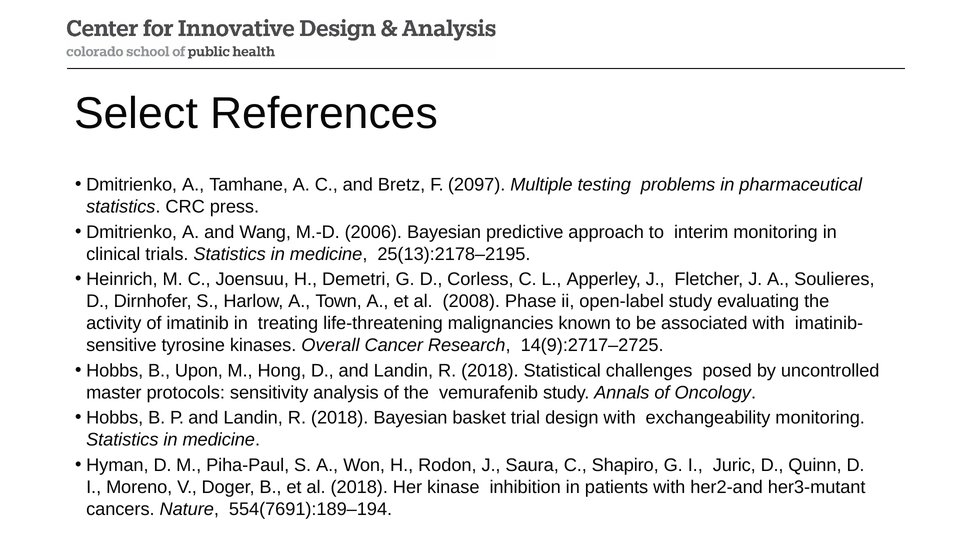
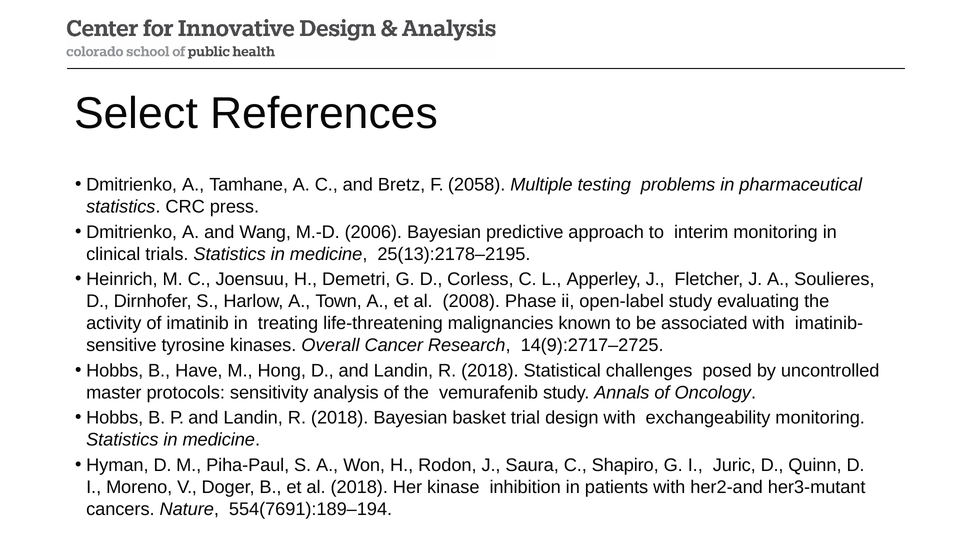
2097: 2097 -> 2058
Upon: Upon -> Have
